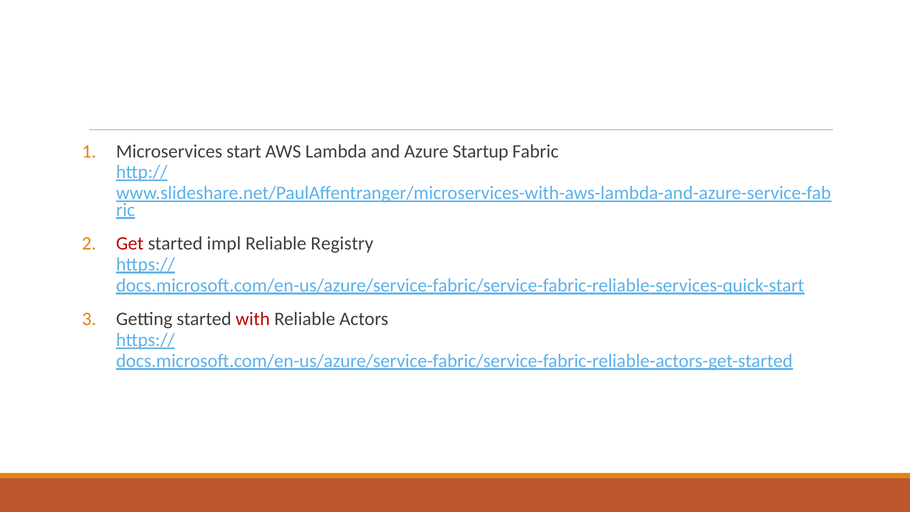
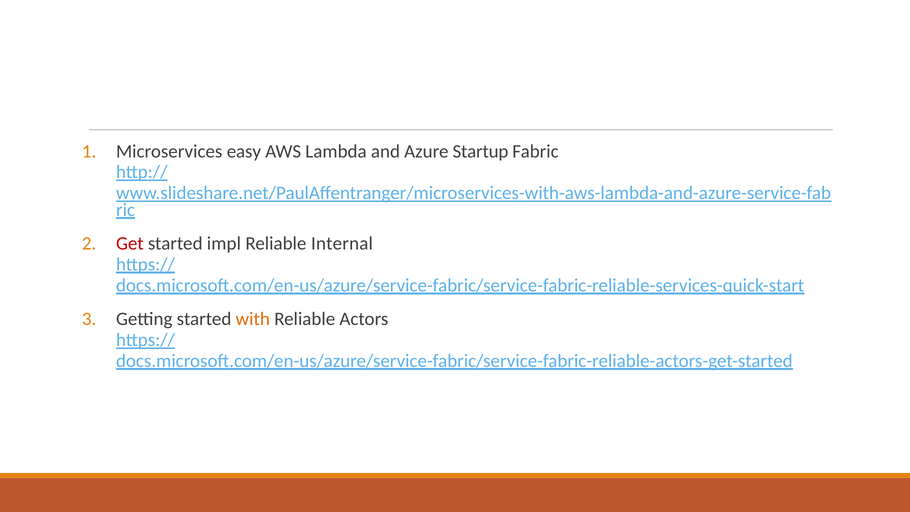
start: start -> easy
Registry: Registry -> Internal
with colour: red -> orange
